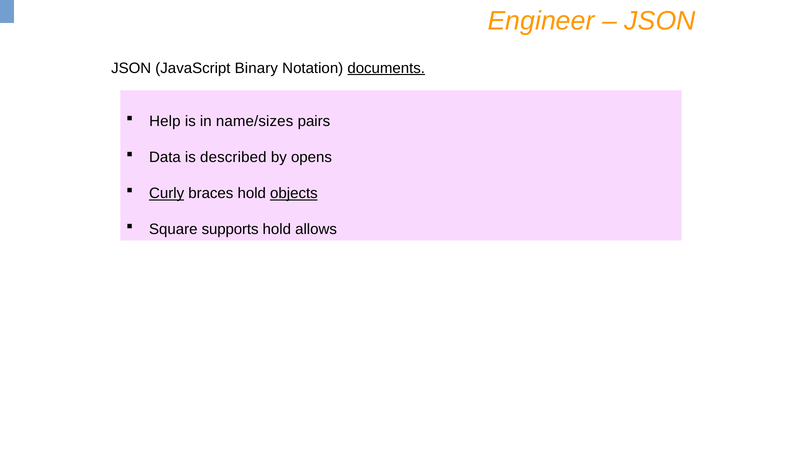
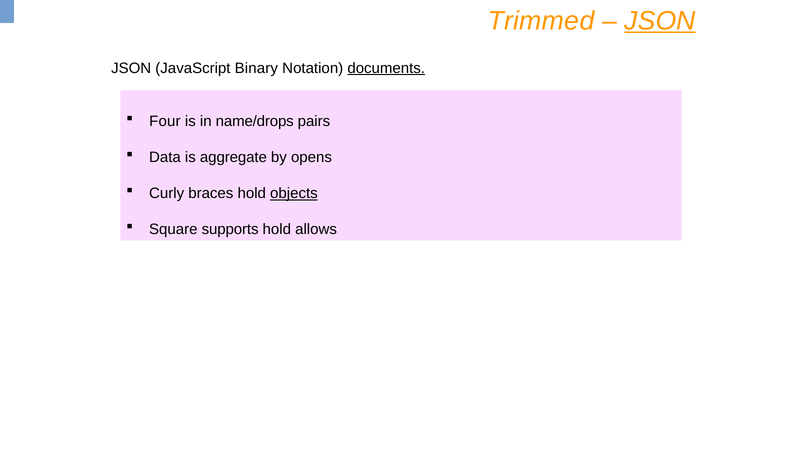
Engineer: Engineer -> Trimmed
JSON at (660, 21) underline: none -> present
Help: Help -> Four
name/sizes: name/sizes -> name/drops
described: described -> aggregate
Curly underline: present -> none
